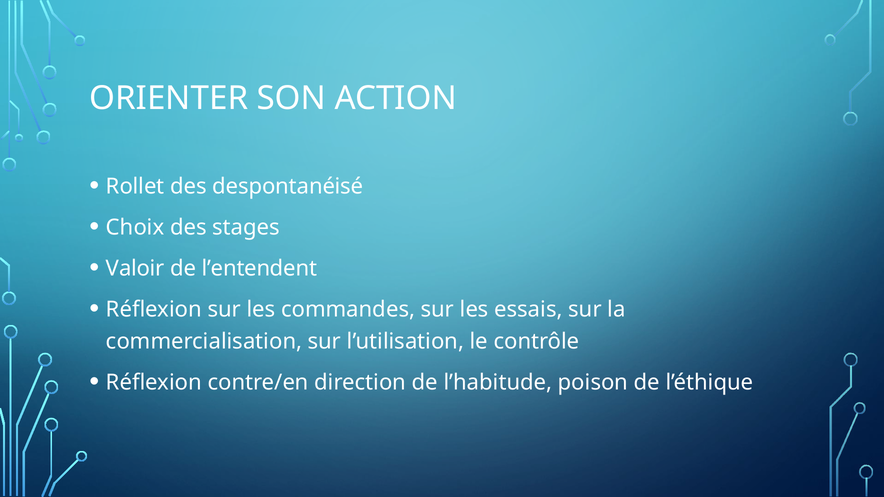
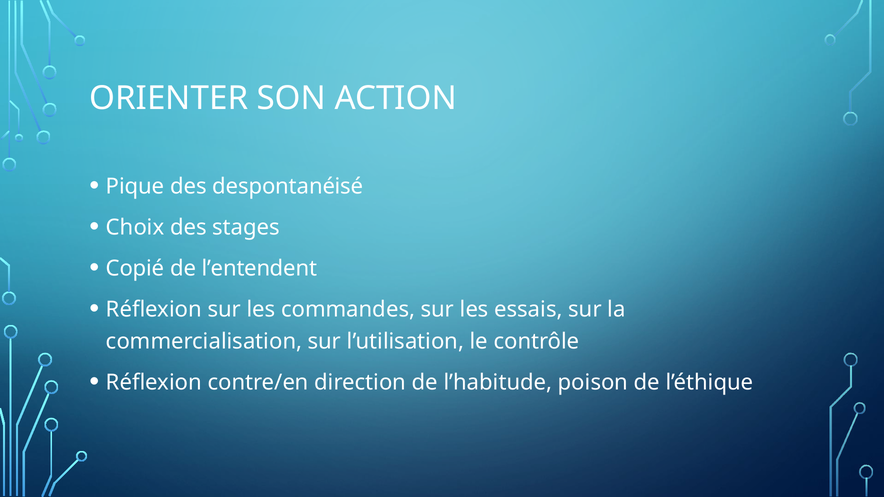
Rollet: Rollet -> Pique
Valoir: Valoir -> Copié
